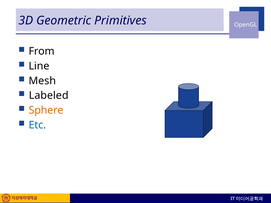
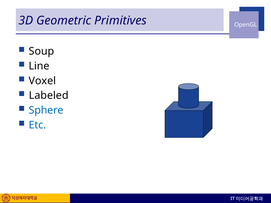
From: From -> Soup
Mesh: Mesh -> Voxel
Sphere colour: orange -> blue
